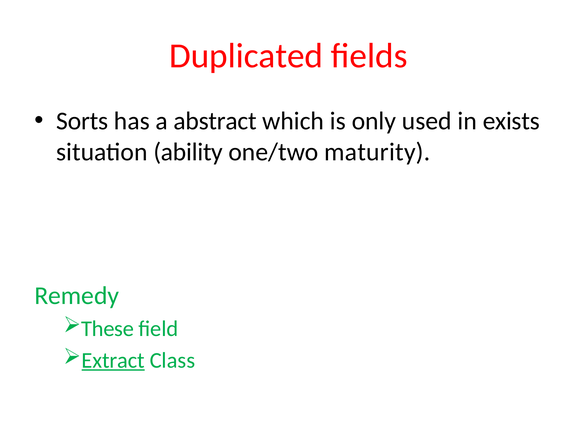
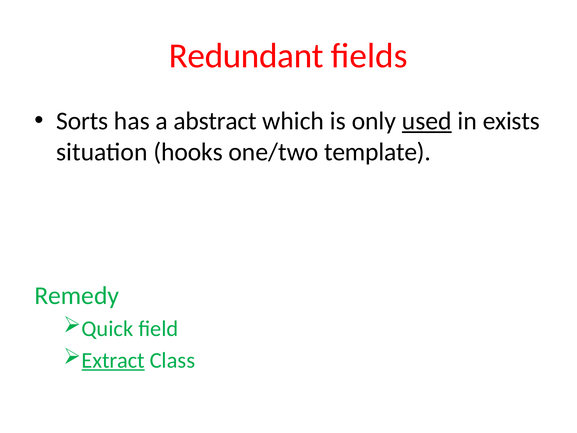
Duplicated: Duplicated -> Redundant
used underline: none -> present
ability: ability -> hooks
maturity: maturity -> template
These: These -> Quick
